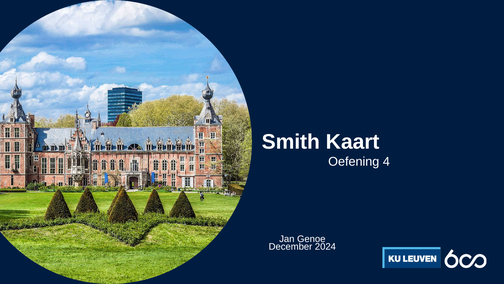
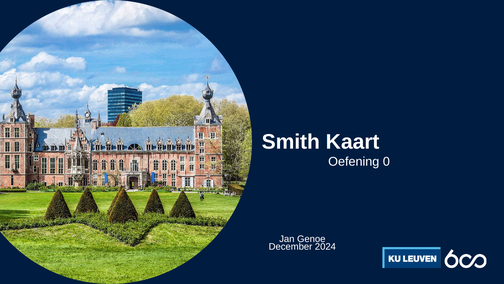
4: 4 -> 0
